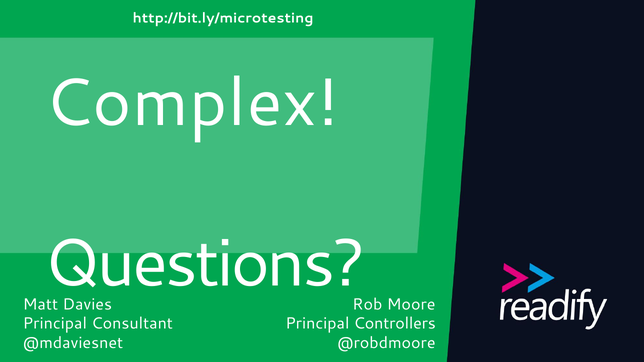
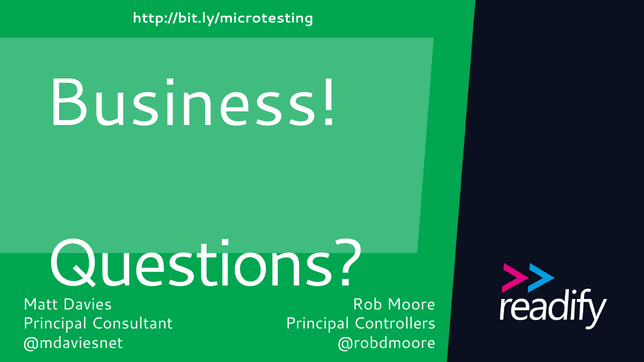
Complex: Complex -> Business
